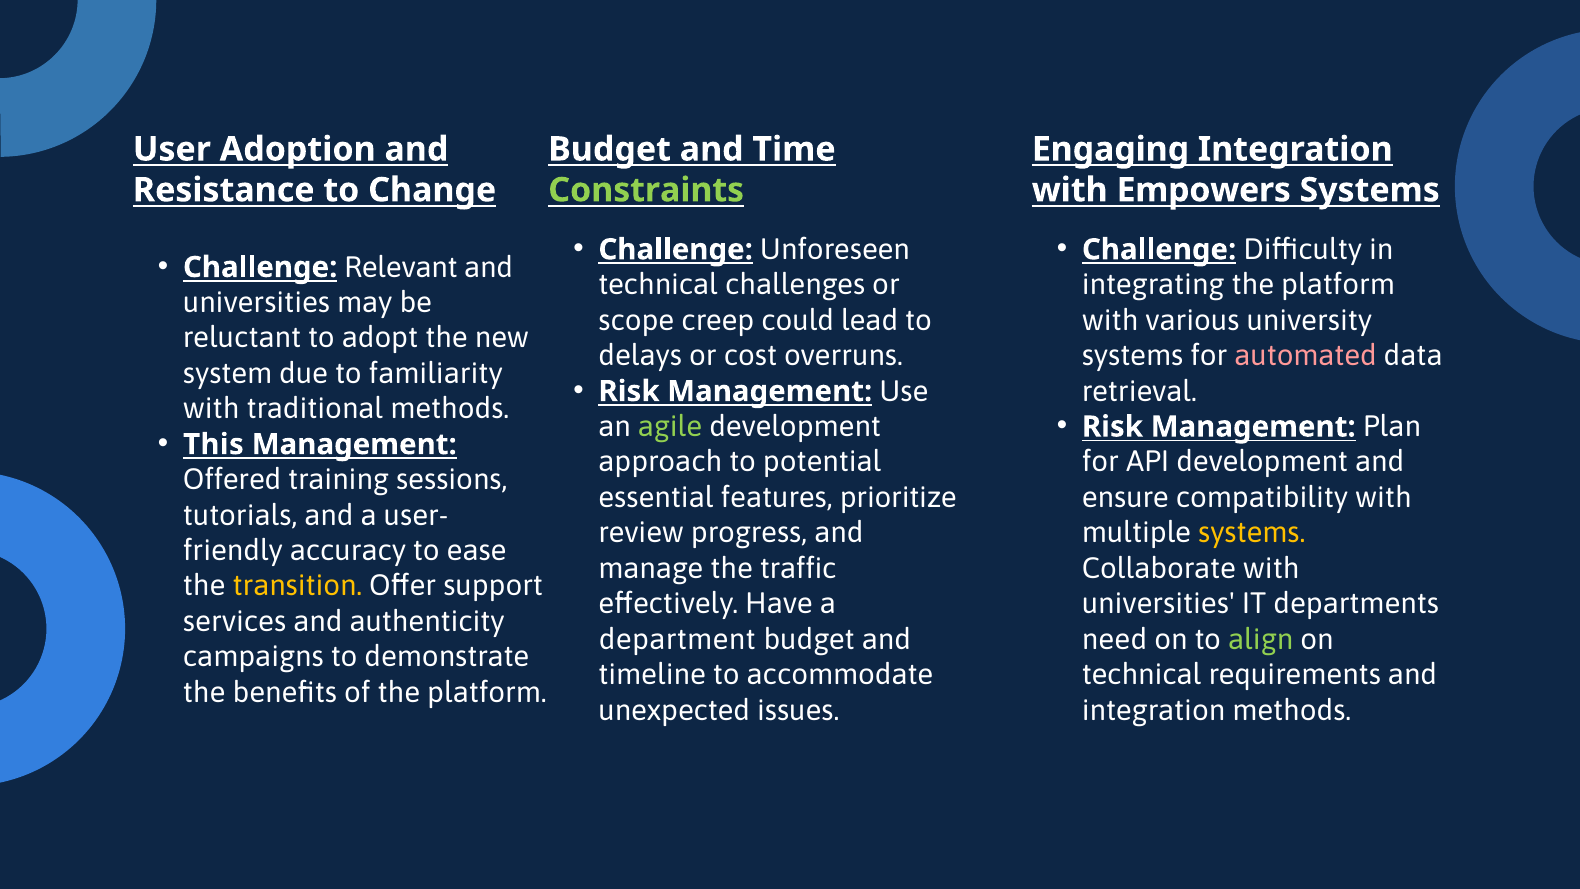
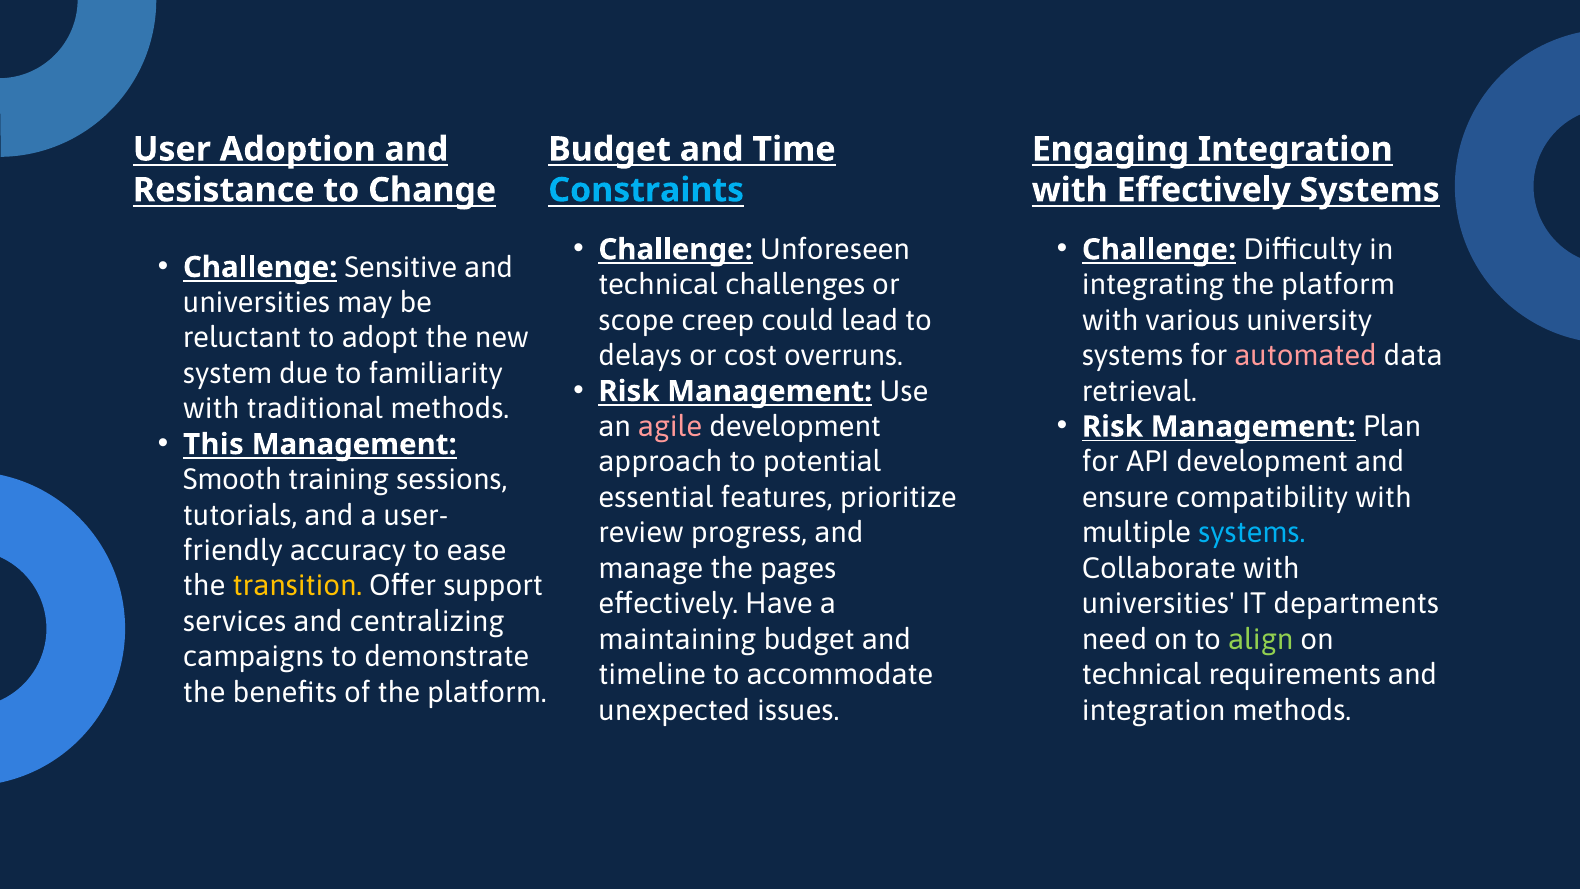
Constraints colour: light green -> light blue
with Empowers: Empowers -> Effectively
Relevant: Relevant -> Sensitive
agile colour: light green -> pink
Offered: Offered -> Smooth
systems at (1252, 533) colour: yellow -> light blue
traffic: traffic -> pages
authenticity: authenticity -> centralizing
department: department -> maintaining
